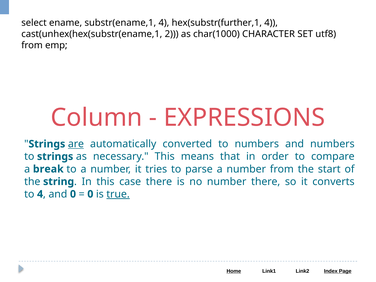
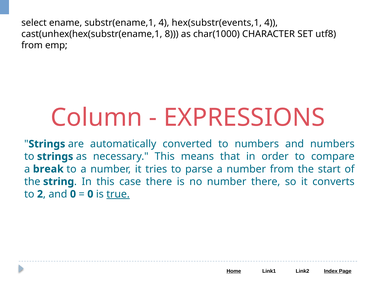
hex(substr(further,1: hex(substr(further,1 -> hex(substr(events,1
2: 2 -> 8
are underline: present -> none
to 4: 4 -> 2
